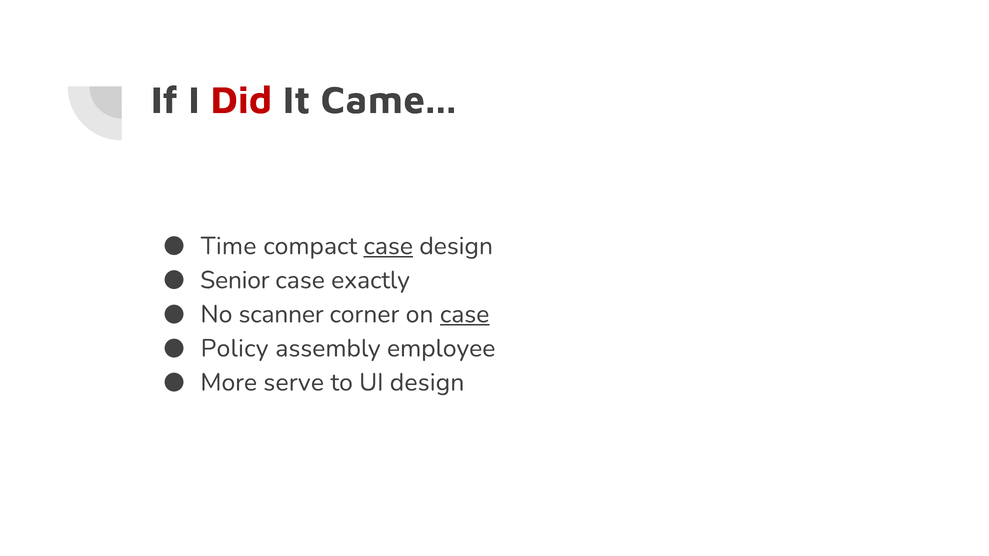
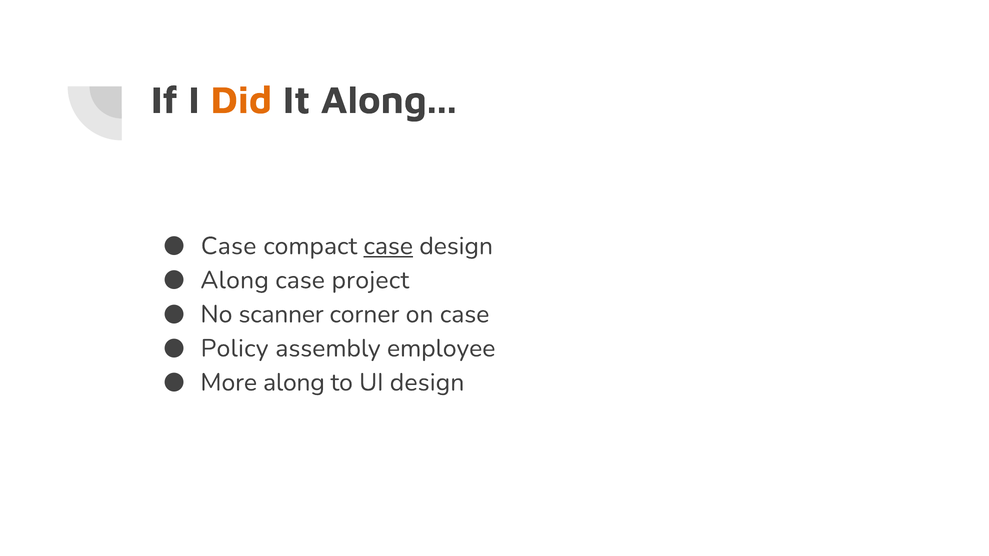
Did colour: red -> orange
It Came: Came -> Along
Time at (229, 246): Time -> Case
Senior at (235, 280): Senior -> Along
exactly: exactly -> project
case at (465, 314) underline: present -> none
More serve: serve -> along
